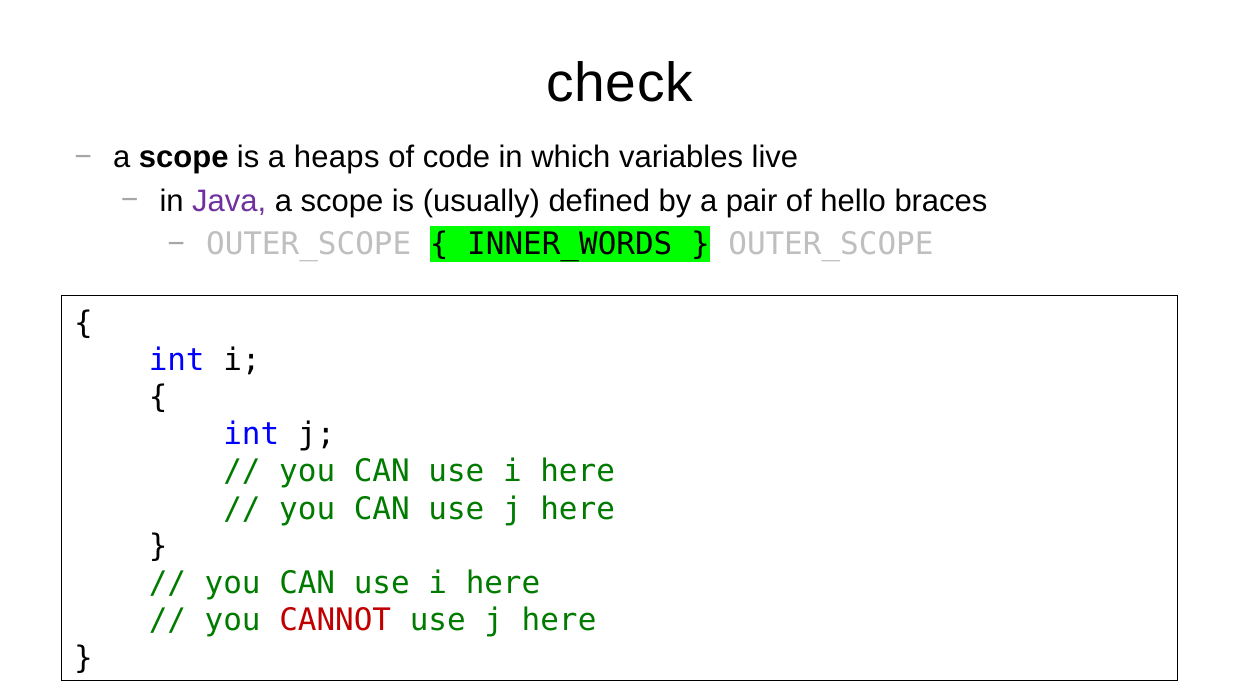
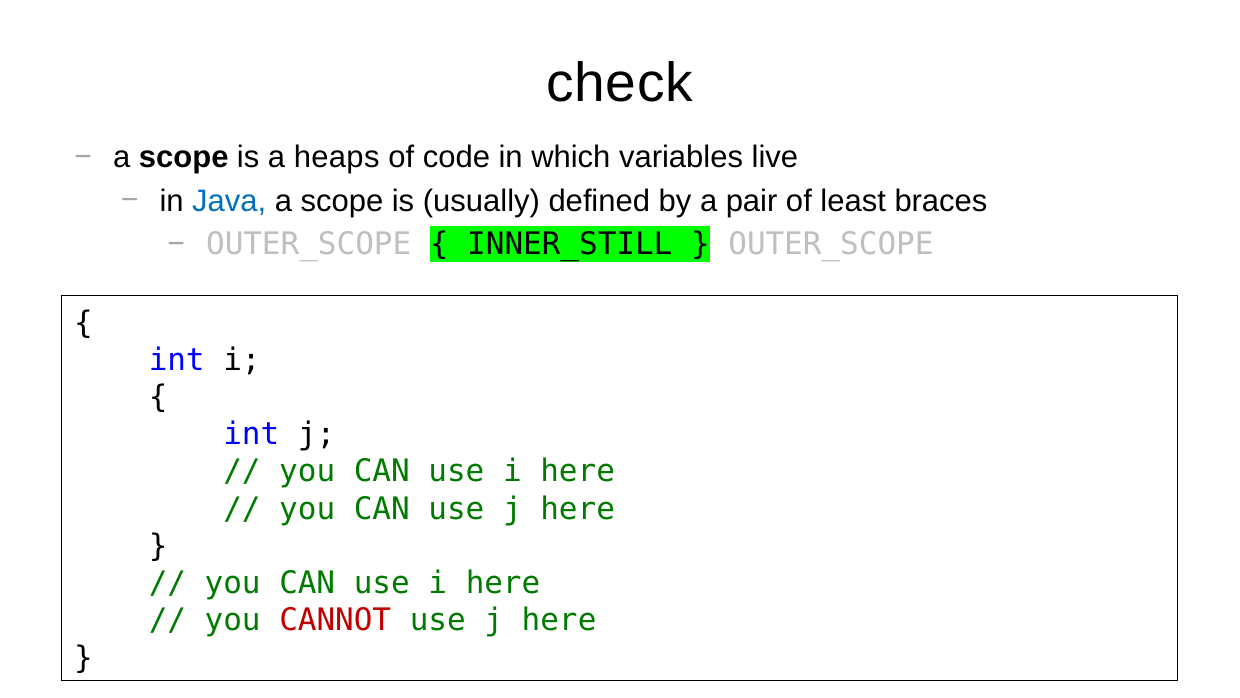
Java colour: purple -> blue
hello: hello -> least
INNER_WORDS: INNER_WORDS -> INNER_STILL
